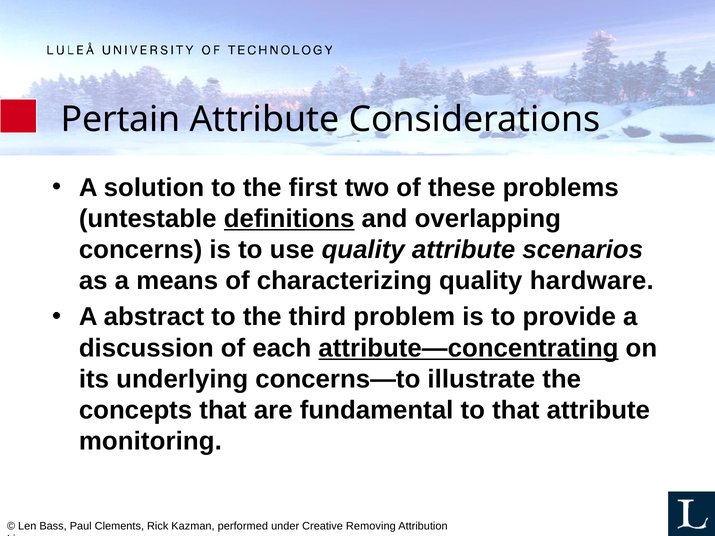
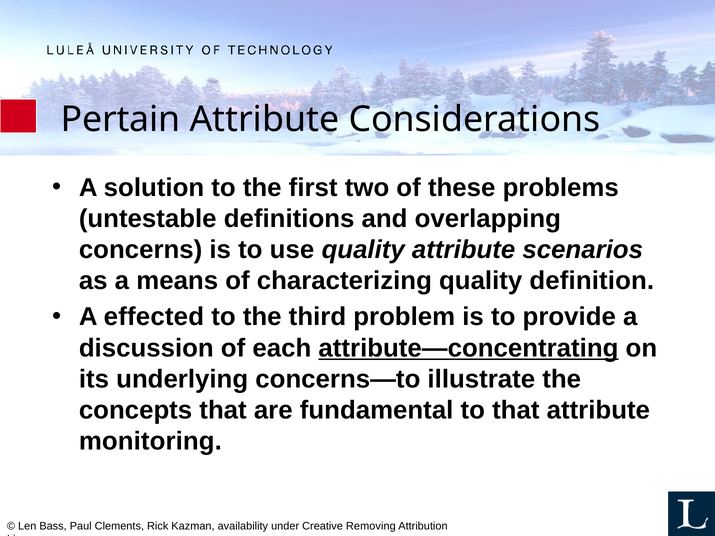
definitions underline: present -> none
hardware: hardware -> definition
abstract: abstract -> effected
performed: performed -> availability
